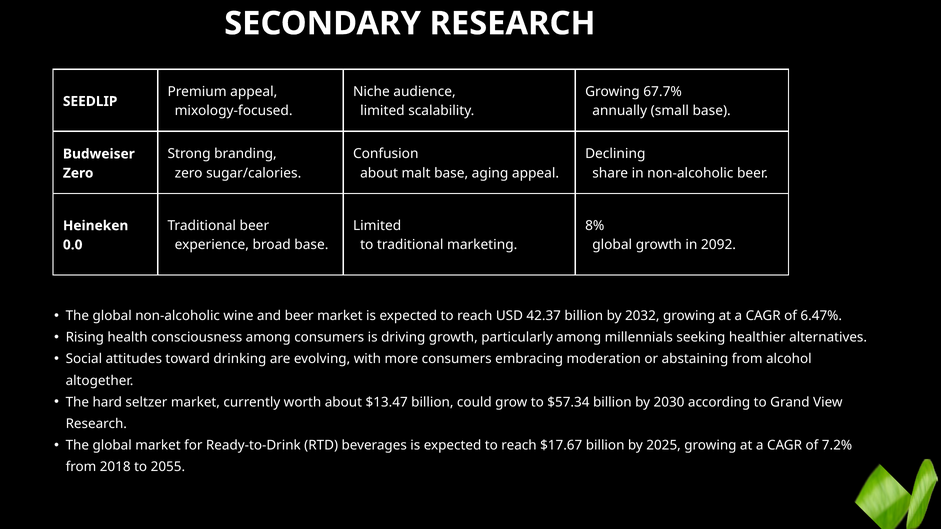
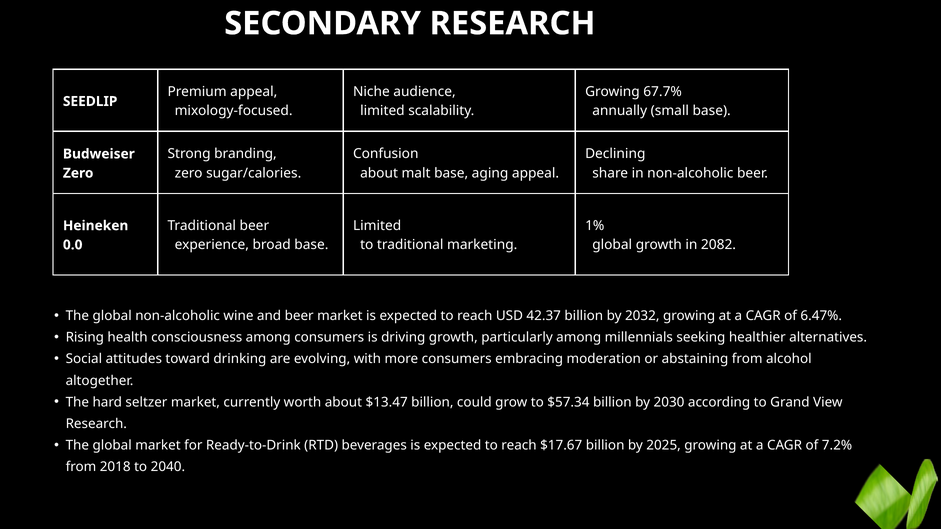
8%: 8% -> 1%
2092: 2092 -> 2082
2055: 2055 -> 2040
